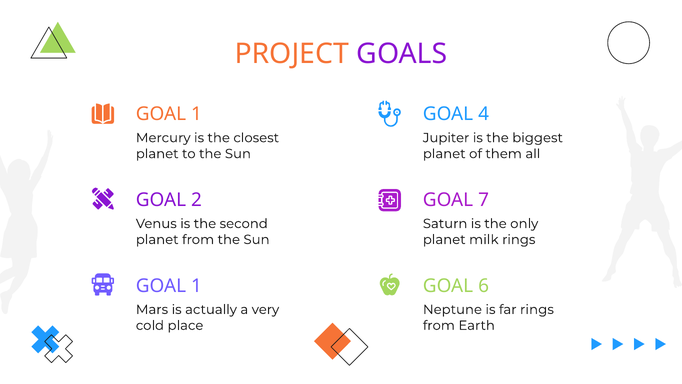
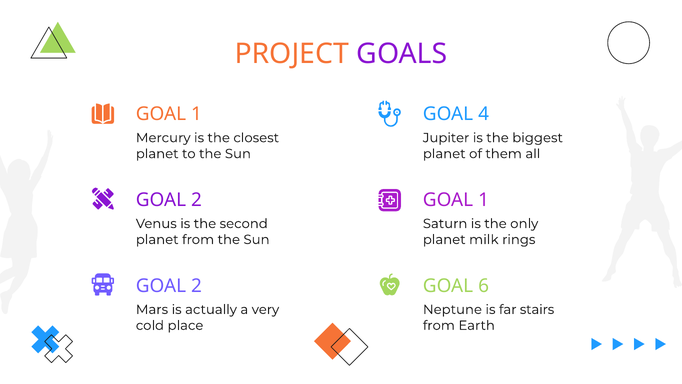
7 at (484, 200): 7 -> 1
1 at (197, 286): 1 -> 2
far rings: rings -> stairs
